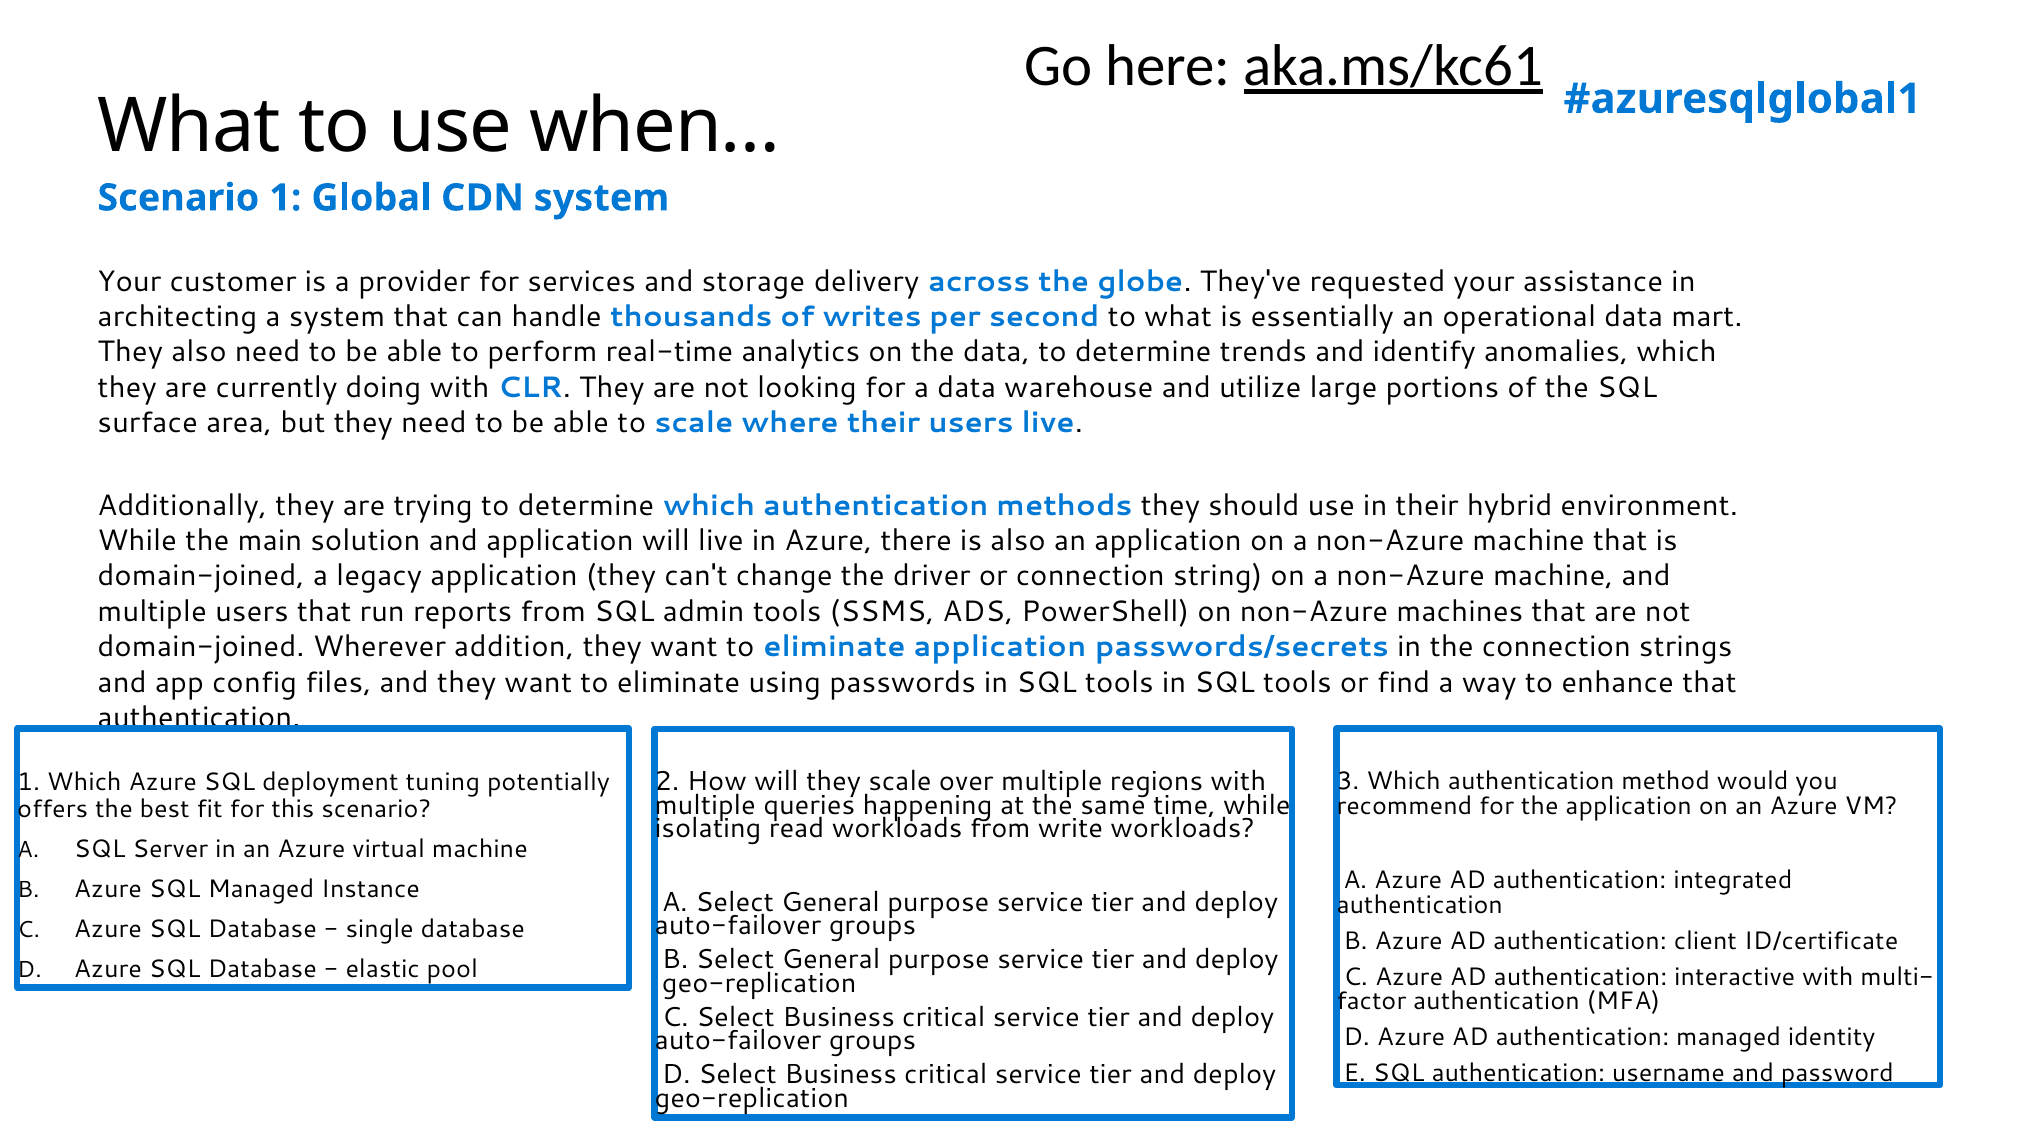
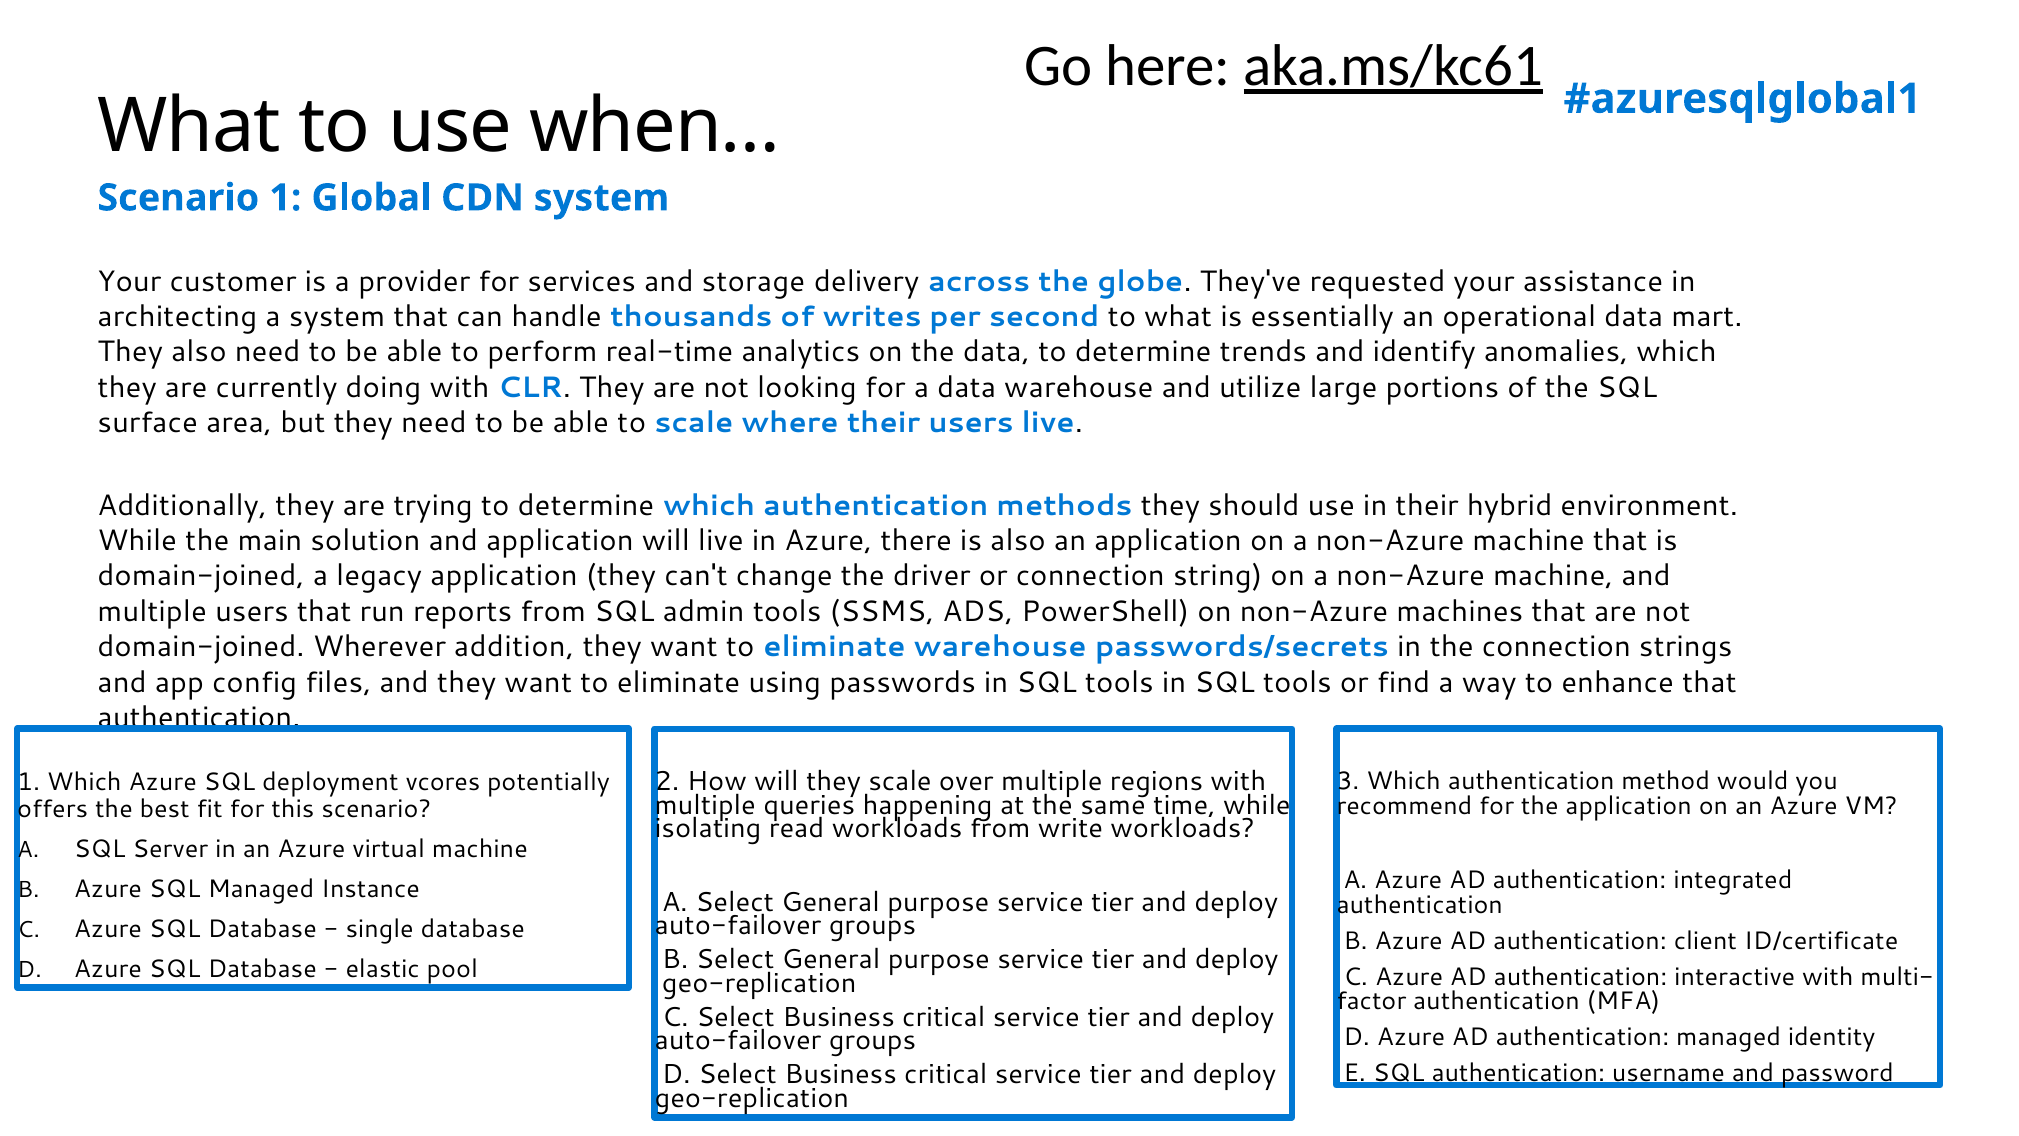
eliminate application: application -> warehouse
tuning: tuning -> vcores
